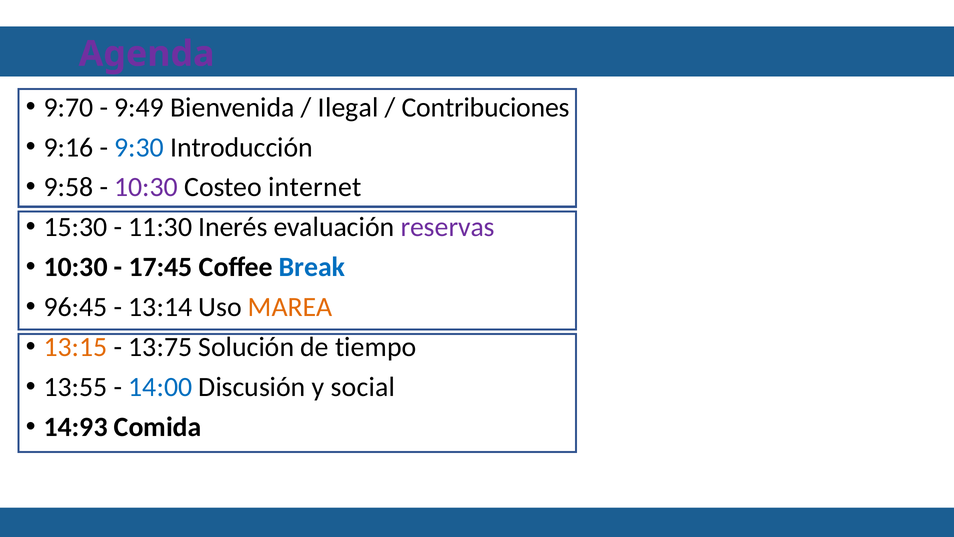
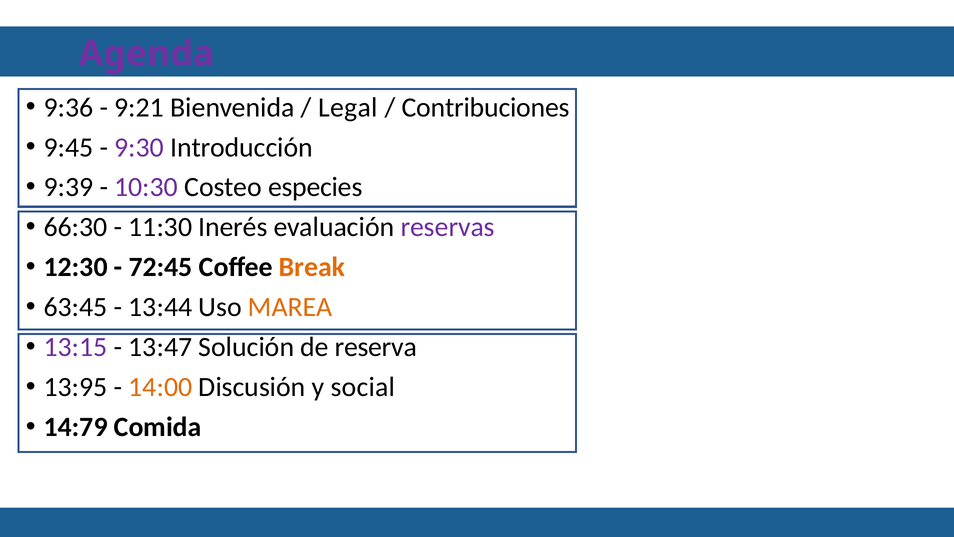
9:70: 9:70 -> 9:36
9:49: 9:49 -> 9:21
Ilegal: Ilegal -> Legal
9:16: 9:16 -> 9:45
9:30 colour: blue -> purple
9:58: 9:58 -> 9:39
internet: internet -> especies
15:30: 15:30 -> 66:30
10:30 at (76, 267): 10:30 -> 12:30
17:45: 17:45 -> 72:45
Break colour: blue -> orange
96:45: 96:45 -> 63:45
13:14: 13:14 -> 13:44
13:15 colour: orange -> purple
13:75: 13:75 -> 13:47
tiempo: tiempo -> reserva
13:55: 13:55 -> 13:95
14:00 colour: blue -> orange
14:93: 14:93 -> 14:79
